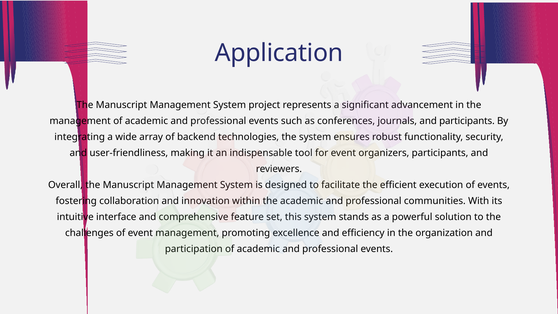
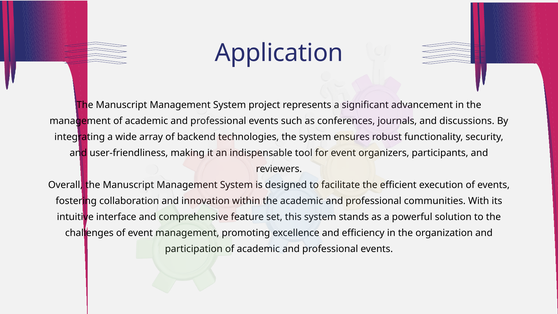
and participants: participants -> discussions
